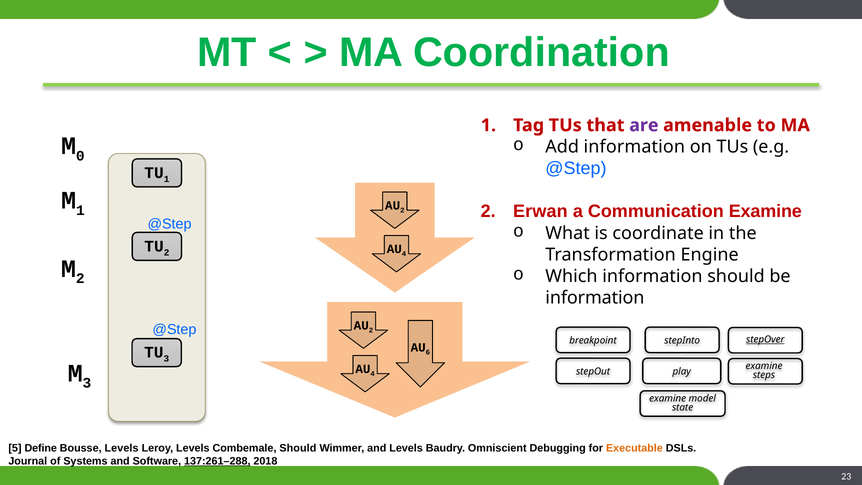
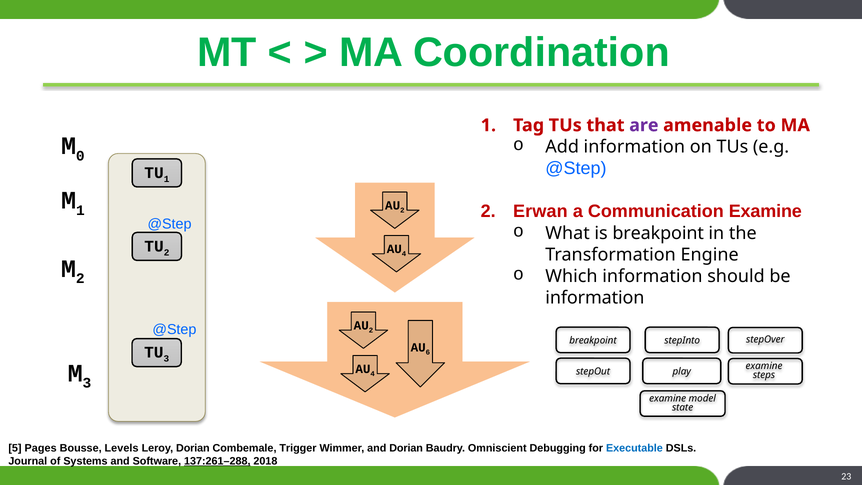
is coordinate: coordinate -> breakpoint
stepOver underline: present -> none
Define: Define -> Pages
Leroy Levels: Levels -> Dorian
Combemale Should: Should -> Trigger
and Levels: Levels -> Dorian
Executable colour: orange -> blue
